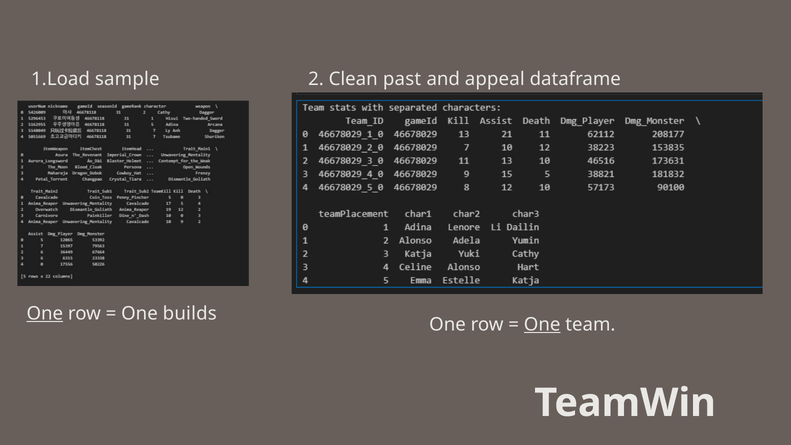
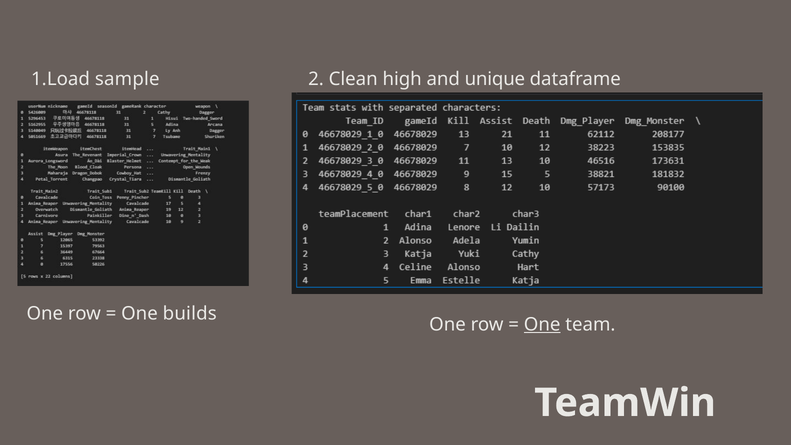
past: past -> high
appeal: appeal -> unique
One at (45, 313) underline: present -> none
